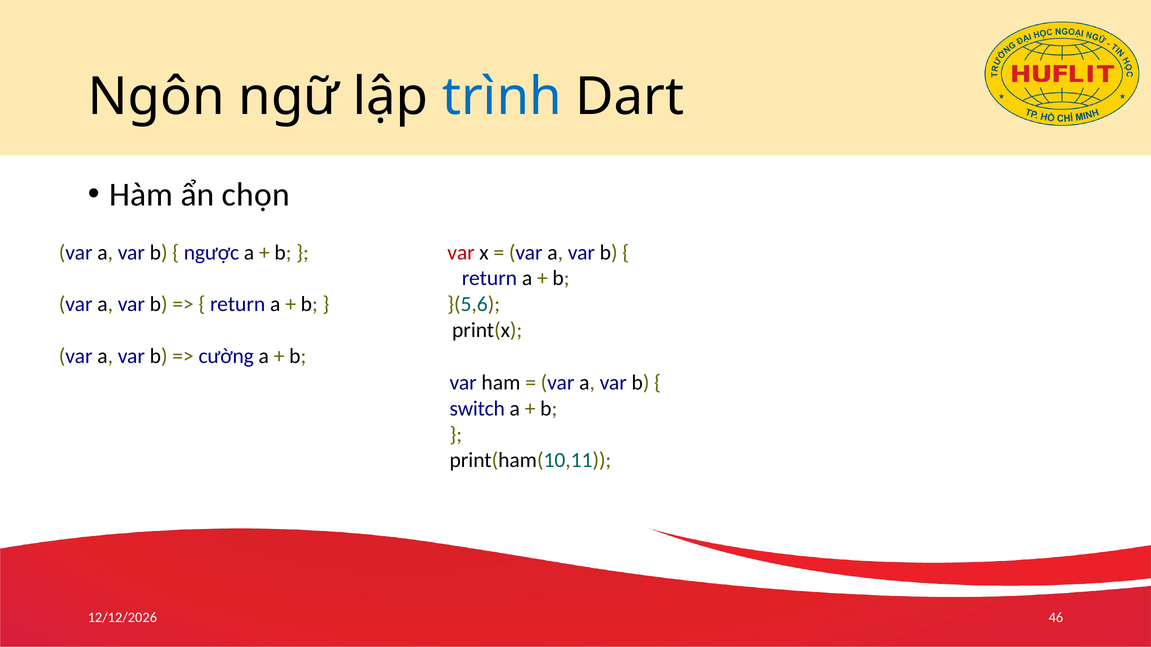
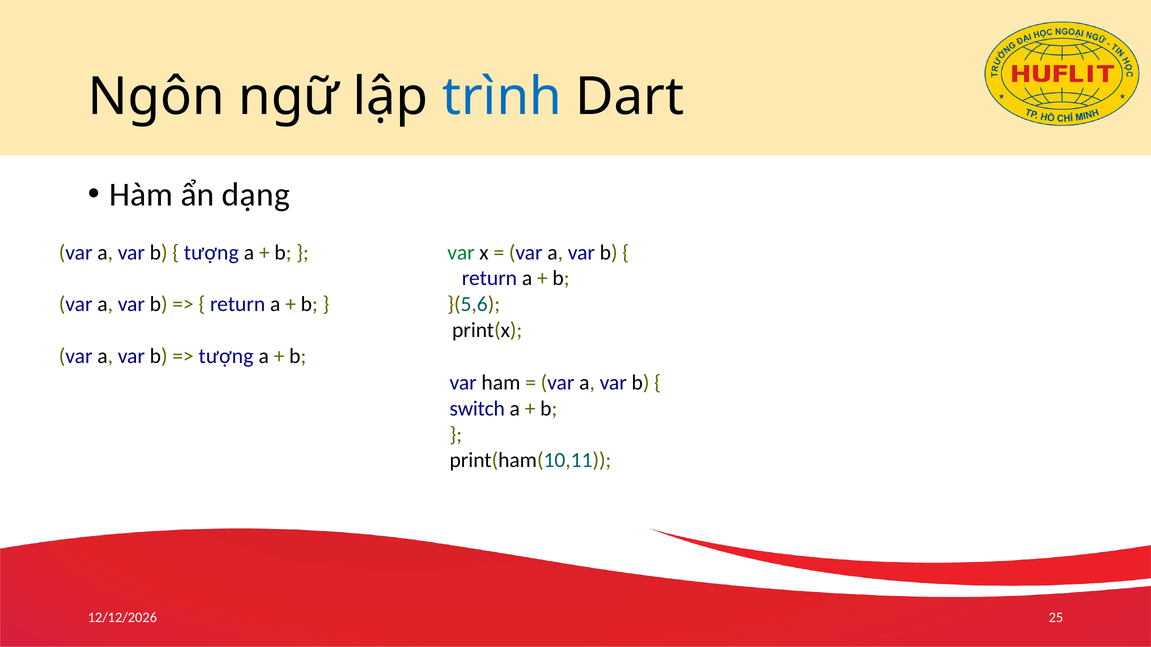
chọn: chọn -> dạng
ngược at (212, 253): ngược -> tượng
var at (461, 253) colour: red -> green
cường at (226, 356): cường -> tượng
46: 46 -> 25
